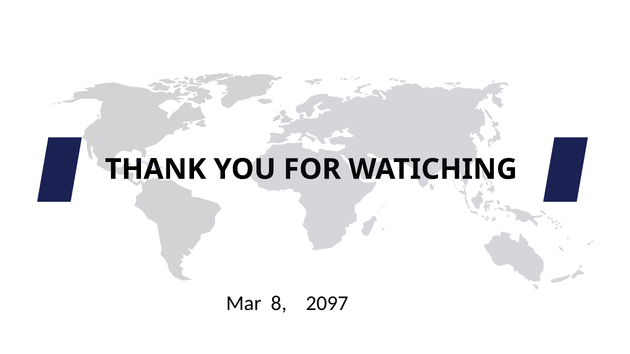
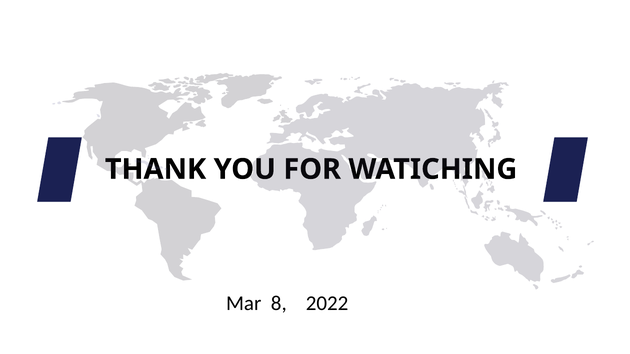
2097: 2097 -> 2022
